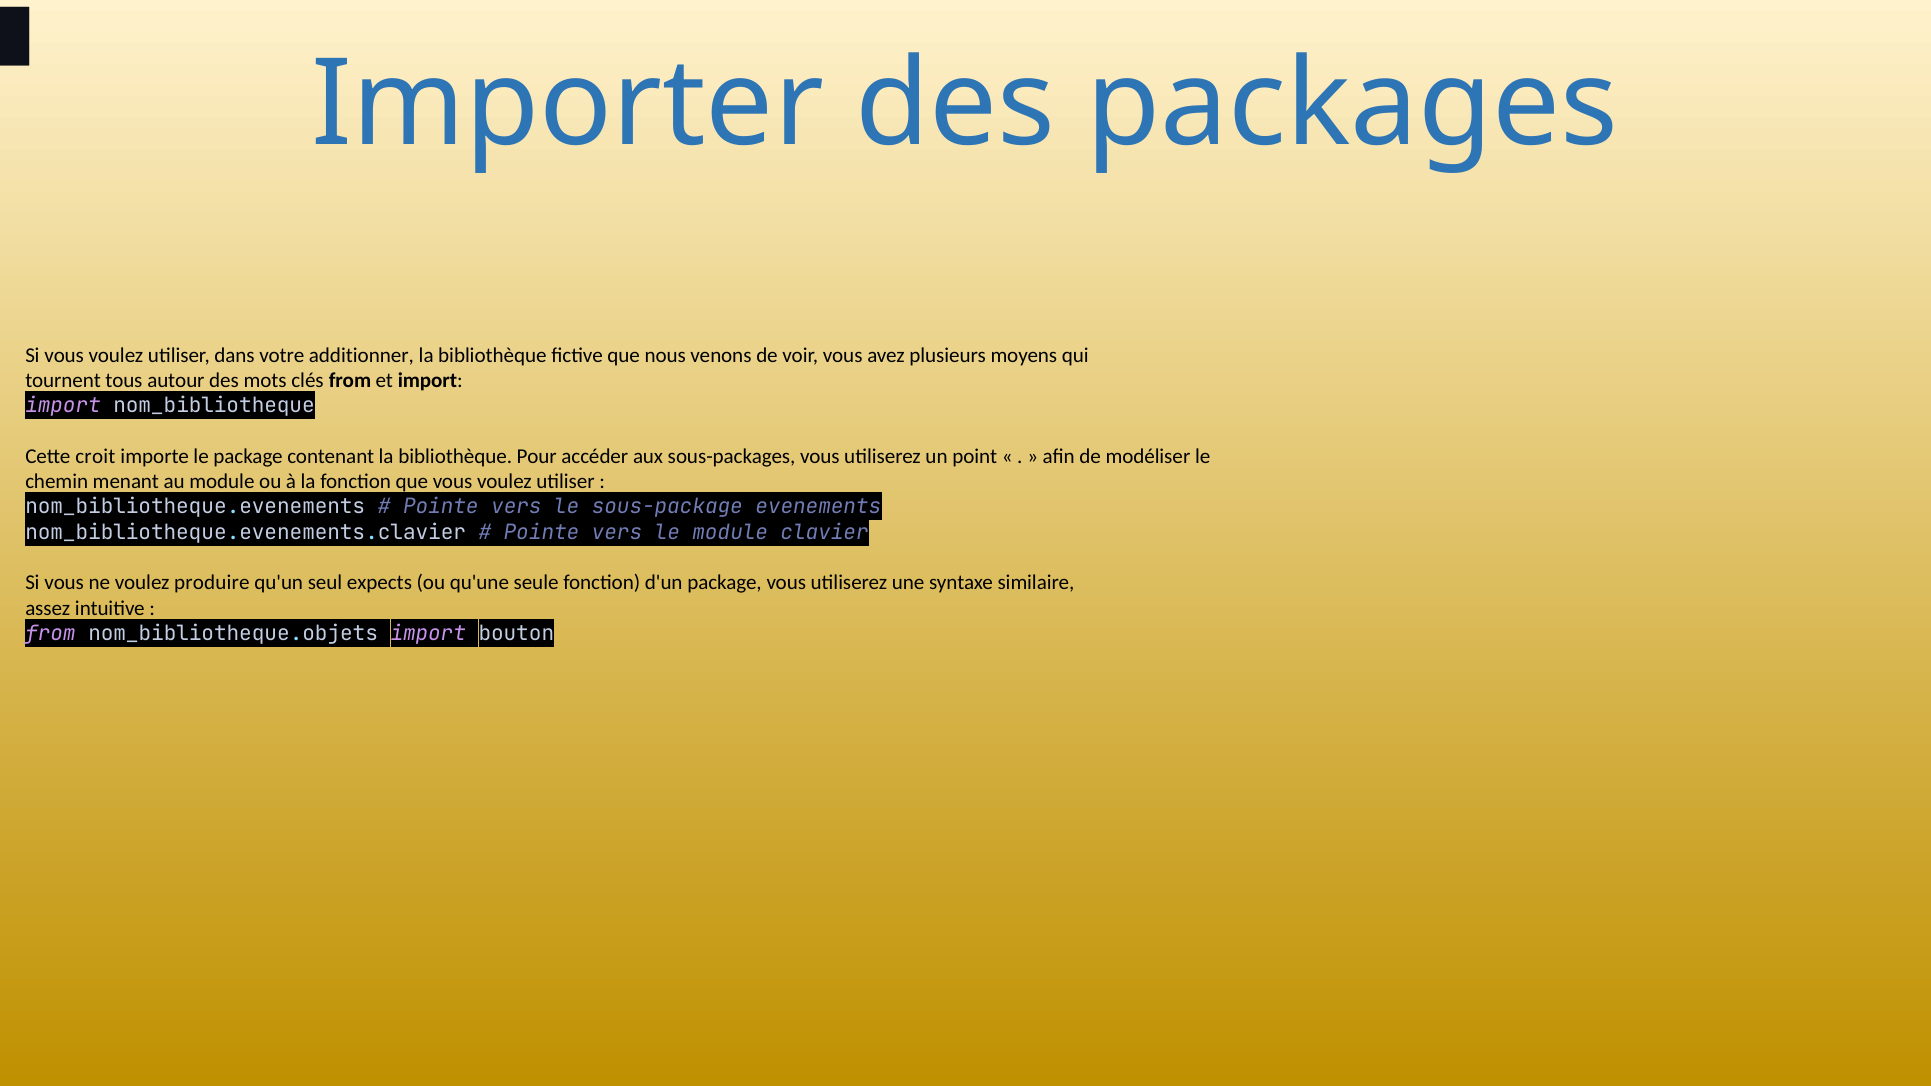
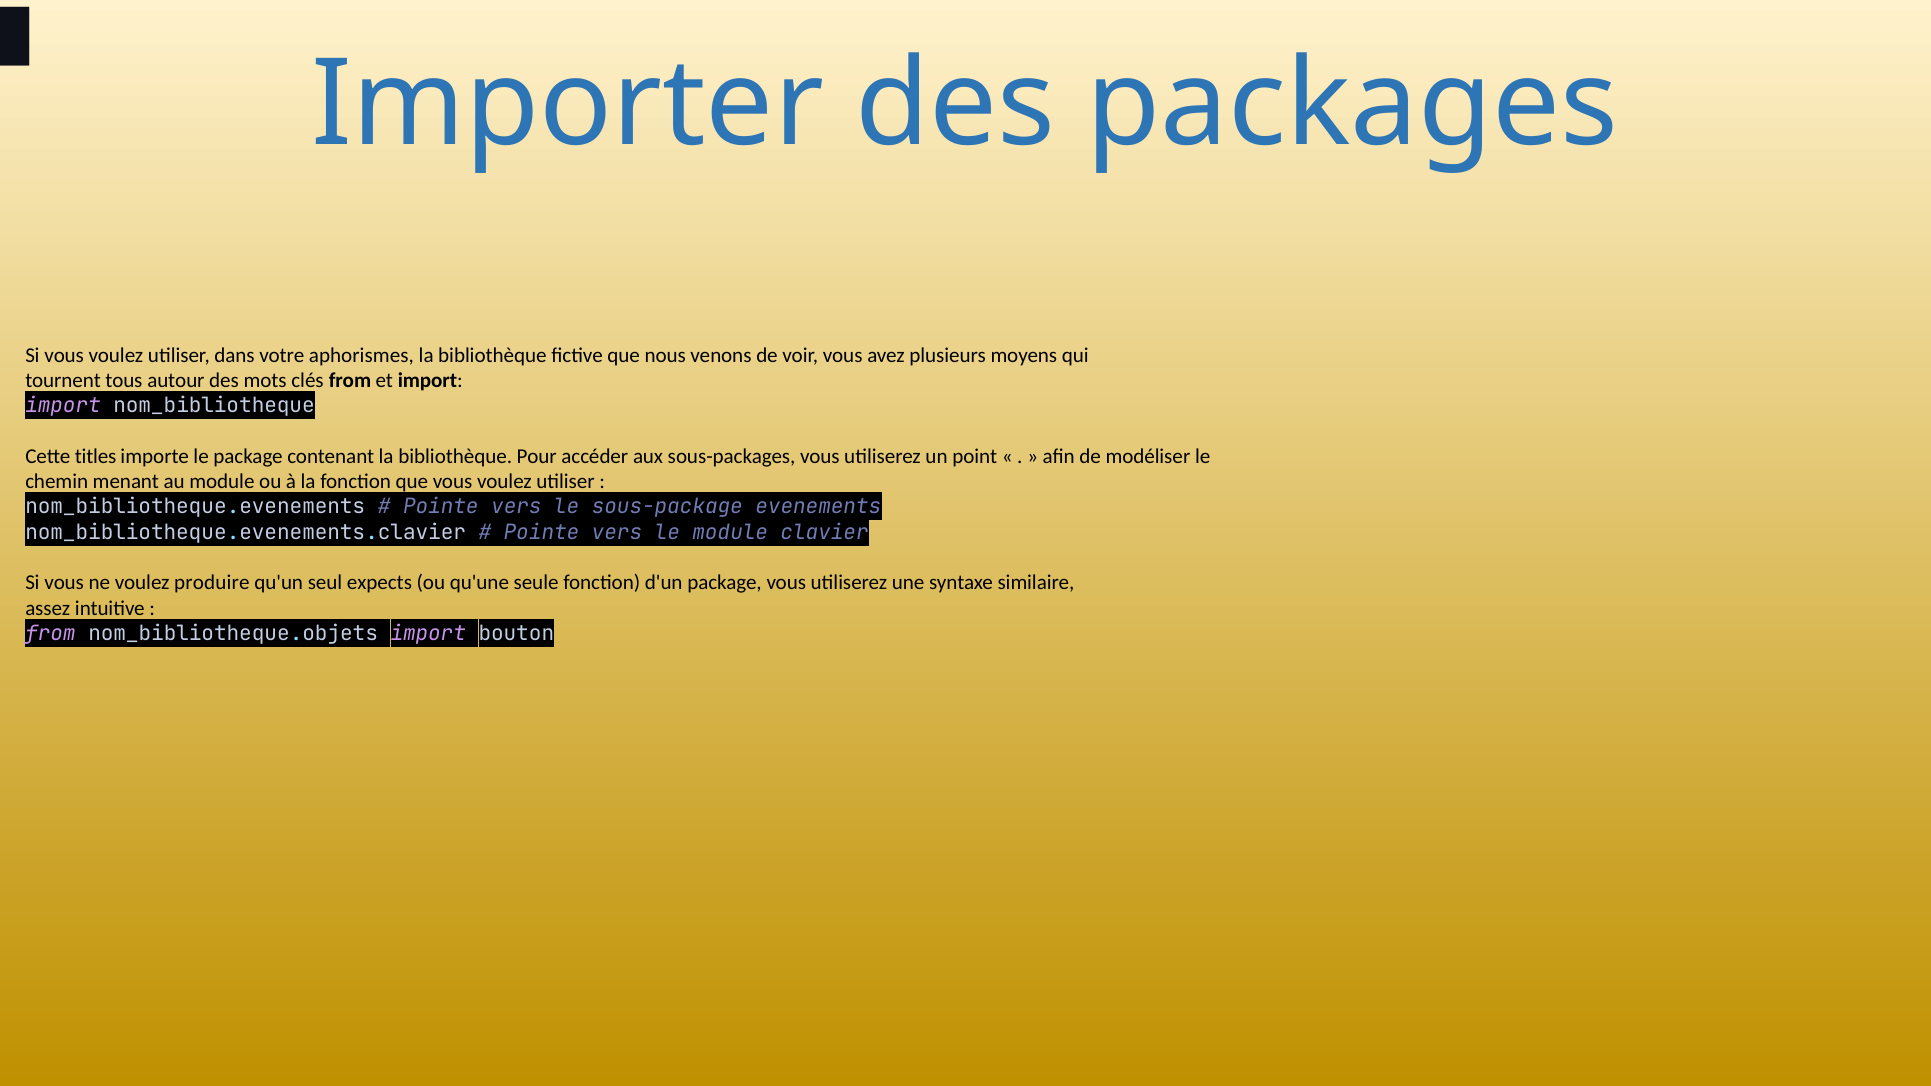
additionner: additionner -> aphorismes
croit: croit -> titles
